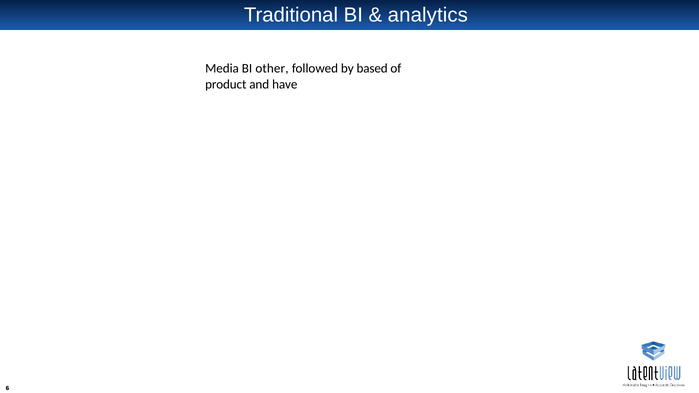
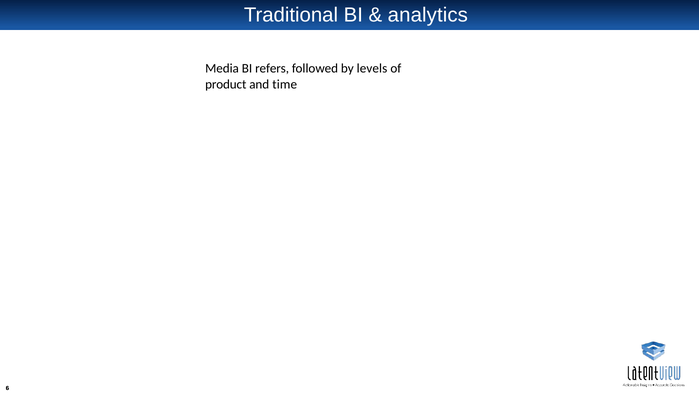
other: other -> refers
based: based -> levels
have: have -> time
